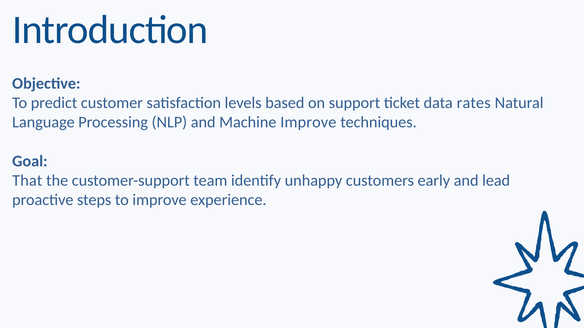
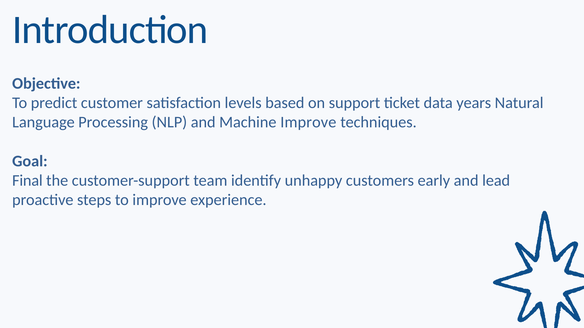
rates: rates -> years
That: That -> Final
